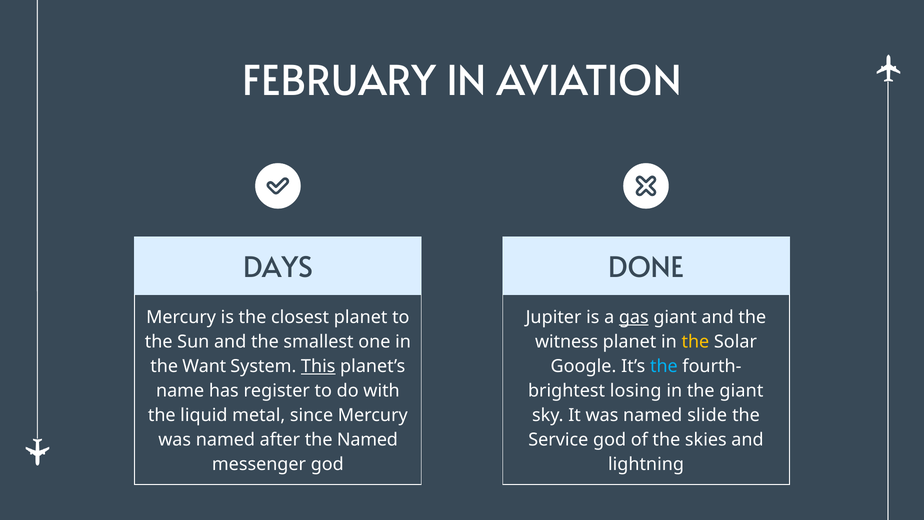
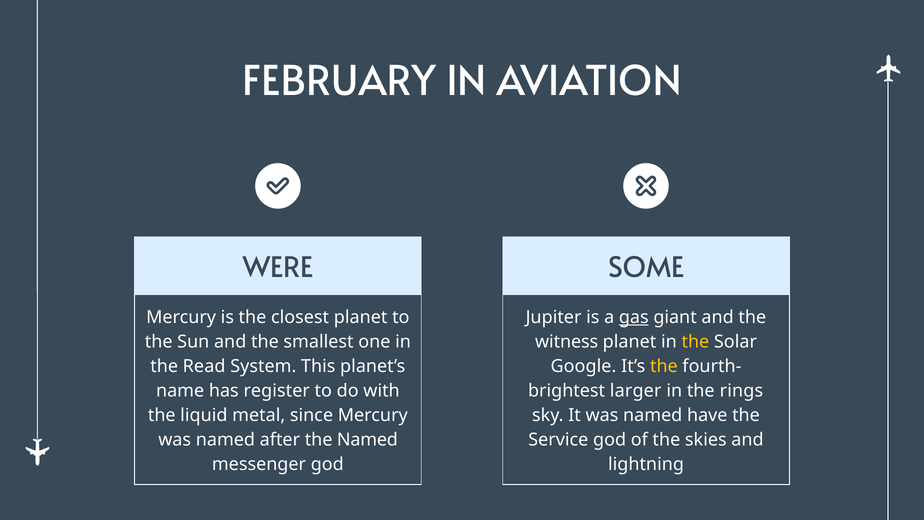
DAYS: DAYS -> WERE
DONE: DONE -> SOME
Want: Want -> Read
This underline: present -> none
the at (664, 366) colour: light blue -> yellow
losing: losing -> larger
the giant: giant -> rings
slide: slide -> have
